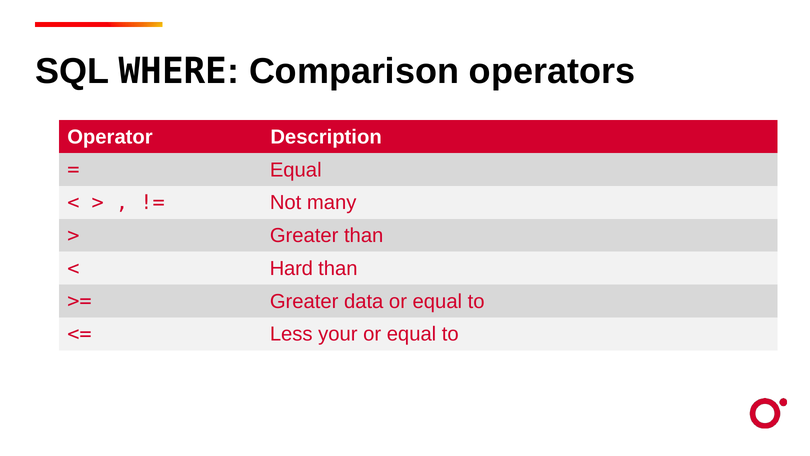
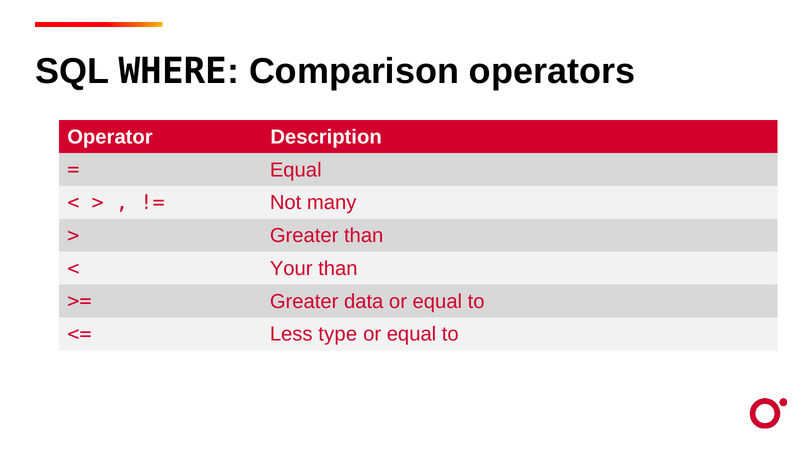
Hard: Hard -> Your
your: your -> type
